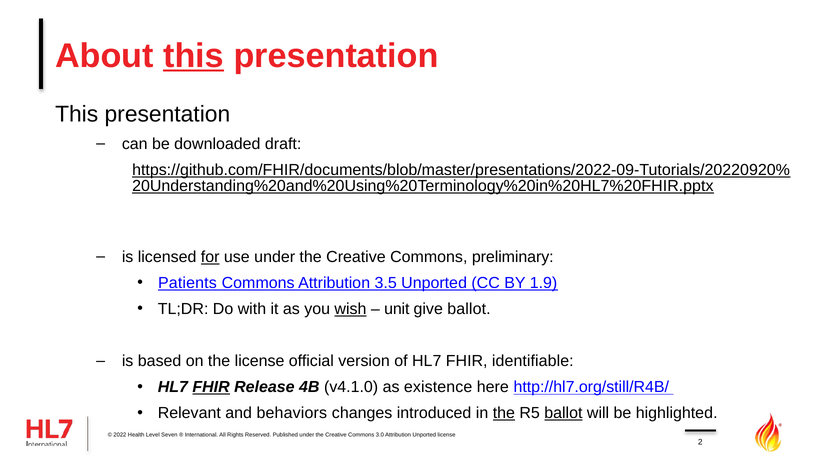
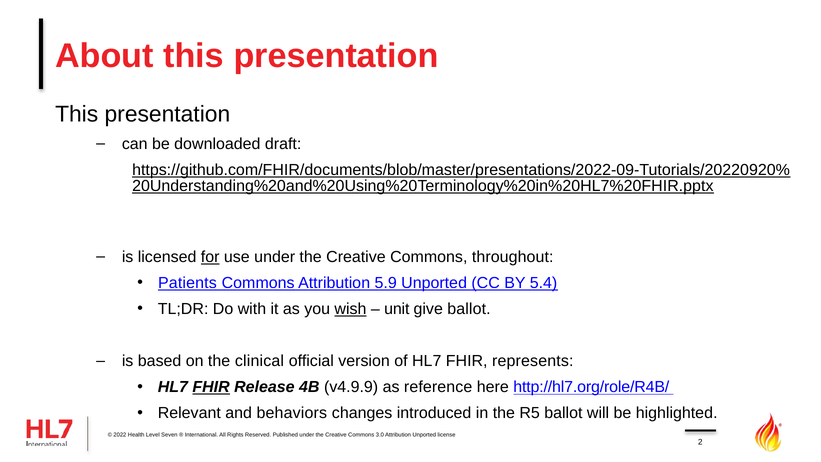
this at (194, 56) underline: present -> none
preliminary: preliminary -> throughout
3.5: 3.5 -> 5.9
1.9: 1.9 -> 5.4
the license: license -> clinical
identifiable: identifiable -> represents
v4.1.0: v4.1.0 -> v4.9.9
existence: existence -> reference
http://hl7.org/still/R4B/: http://hl7.org/still/R4B/ -> http://hl7.org/role/R4B/
the at (504, 413) underline: present -> none
ballot at (563, 413) underline: present -> none
